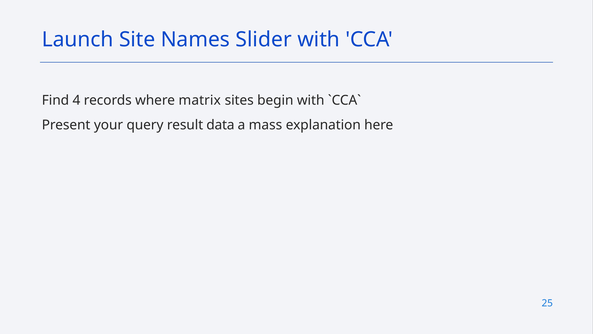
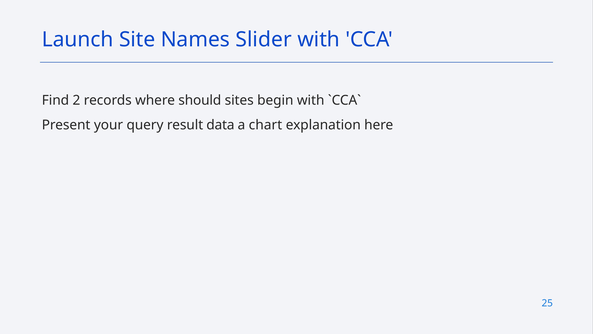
4: 4 -> 2
matrix: matrix -> should
mass: mass -> chart
